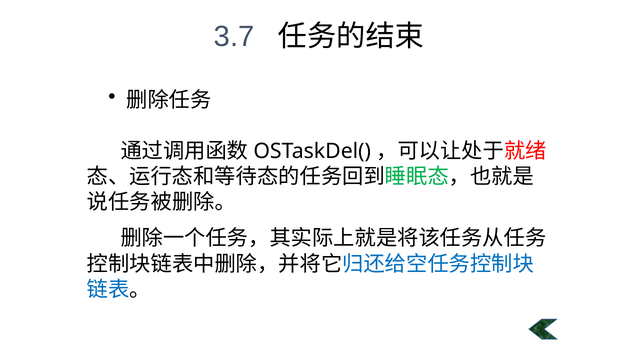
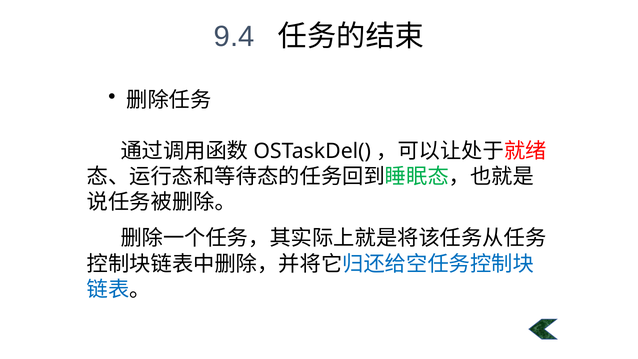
3.7: 3.7 -> 9.4
